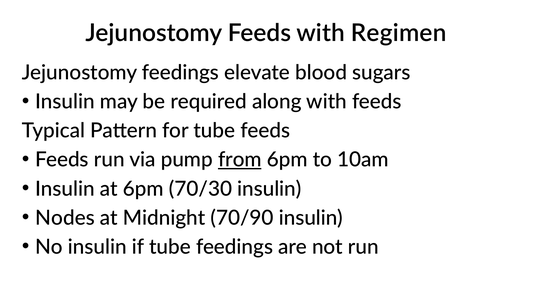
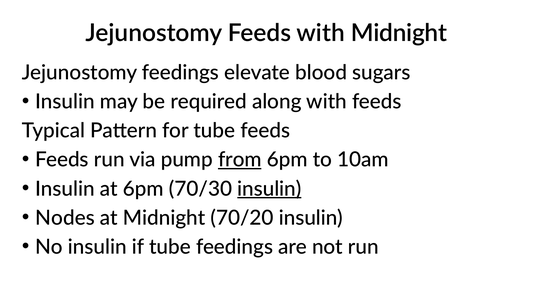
with Regimen: Regimen -> Midnight
insulin at (269, 189) underline: none -> present
70/90: 70/90 -> 70/20
